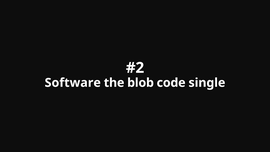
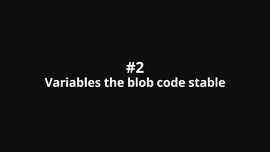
Software: Software -> Variables
single: single -> stable
